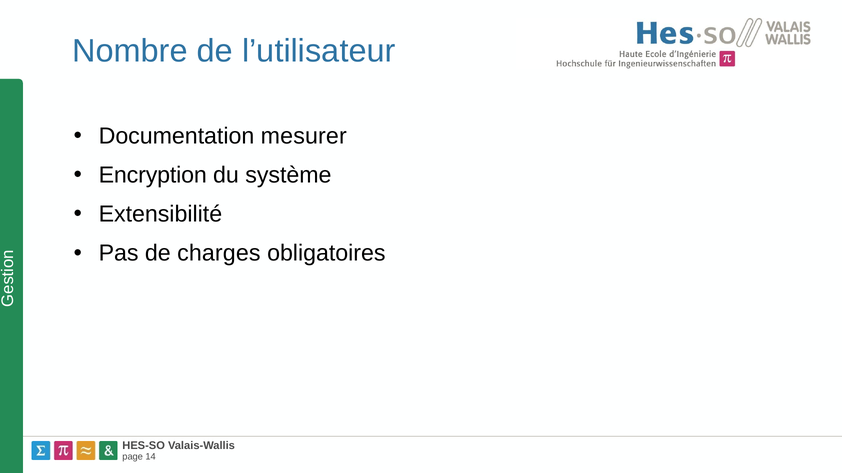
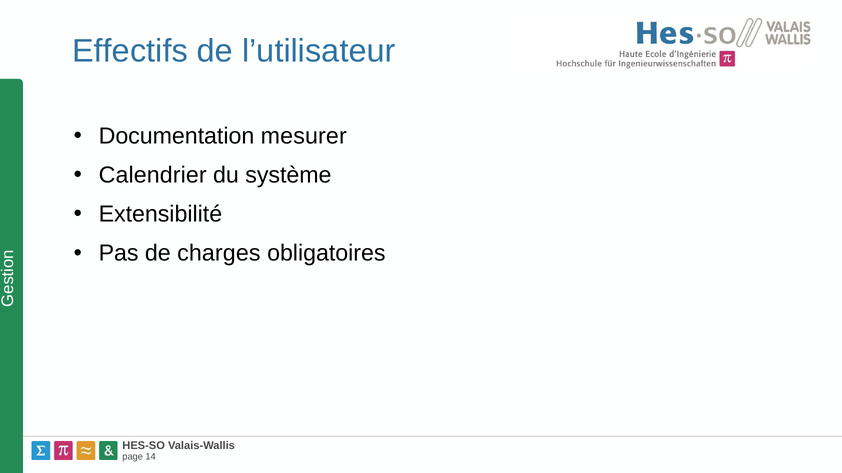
Nombre: Nombre -> Effectifs
Encryption: Encryption -> Calendrier
